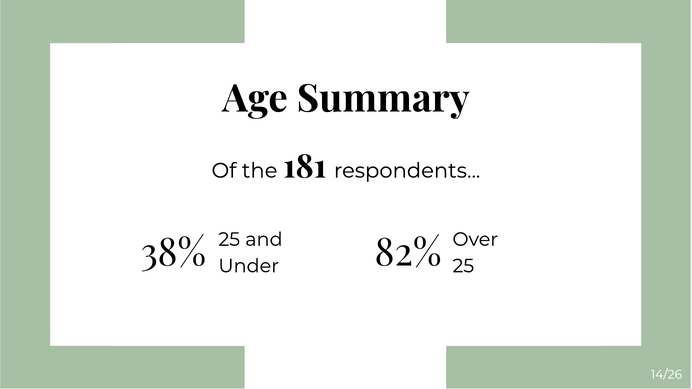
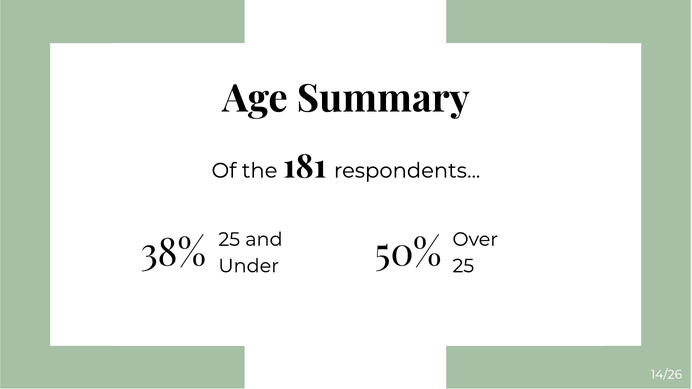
82%: 82% -> 50%
